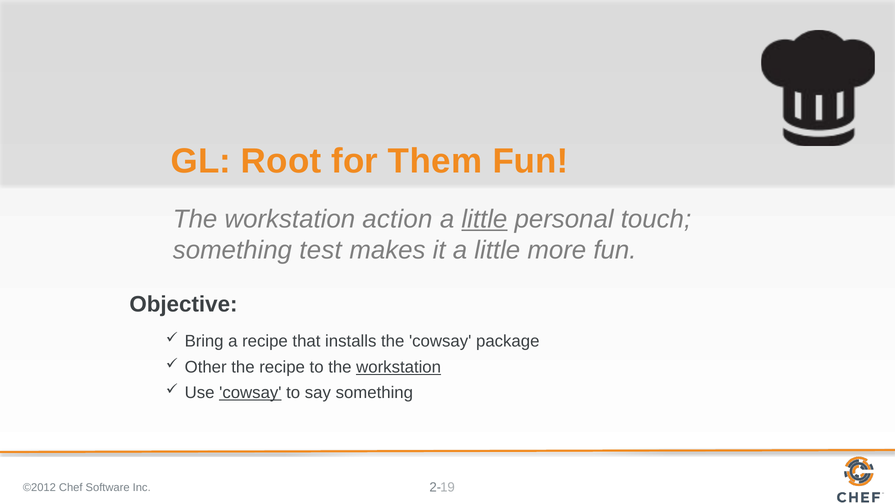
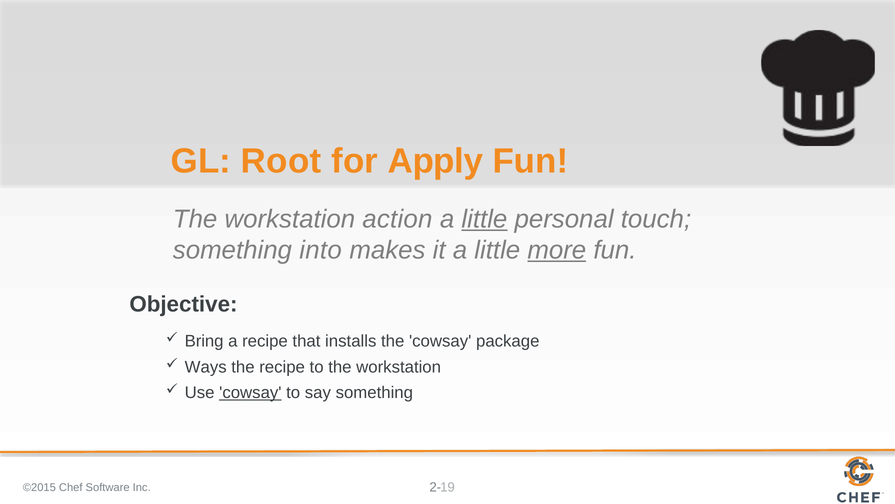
Them: Them -> Apply
test: test -> into
more underline: none -> present
Other: Other -> Ways
workstation at (399, 367) underline: present -> none
©2012: ©2012 -> ©2015
